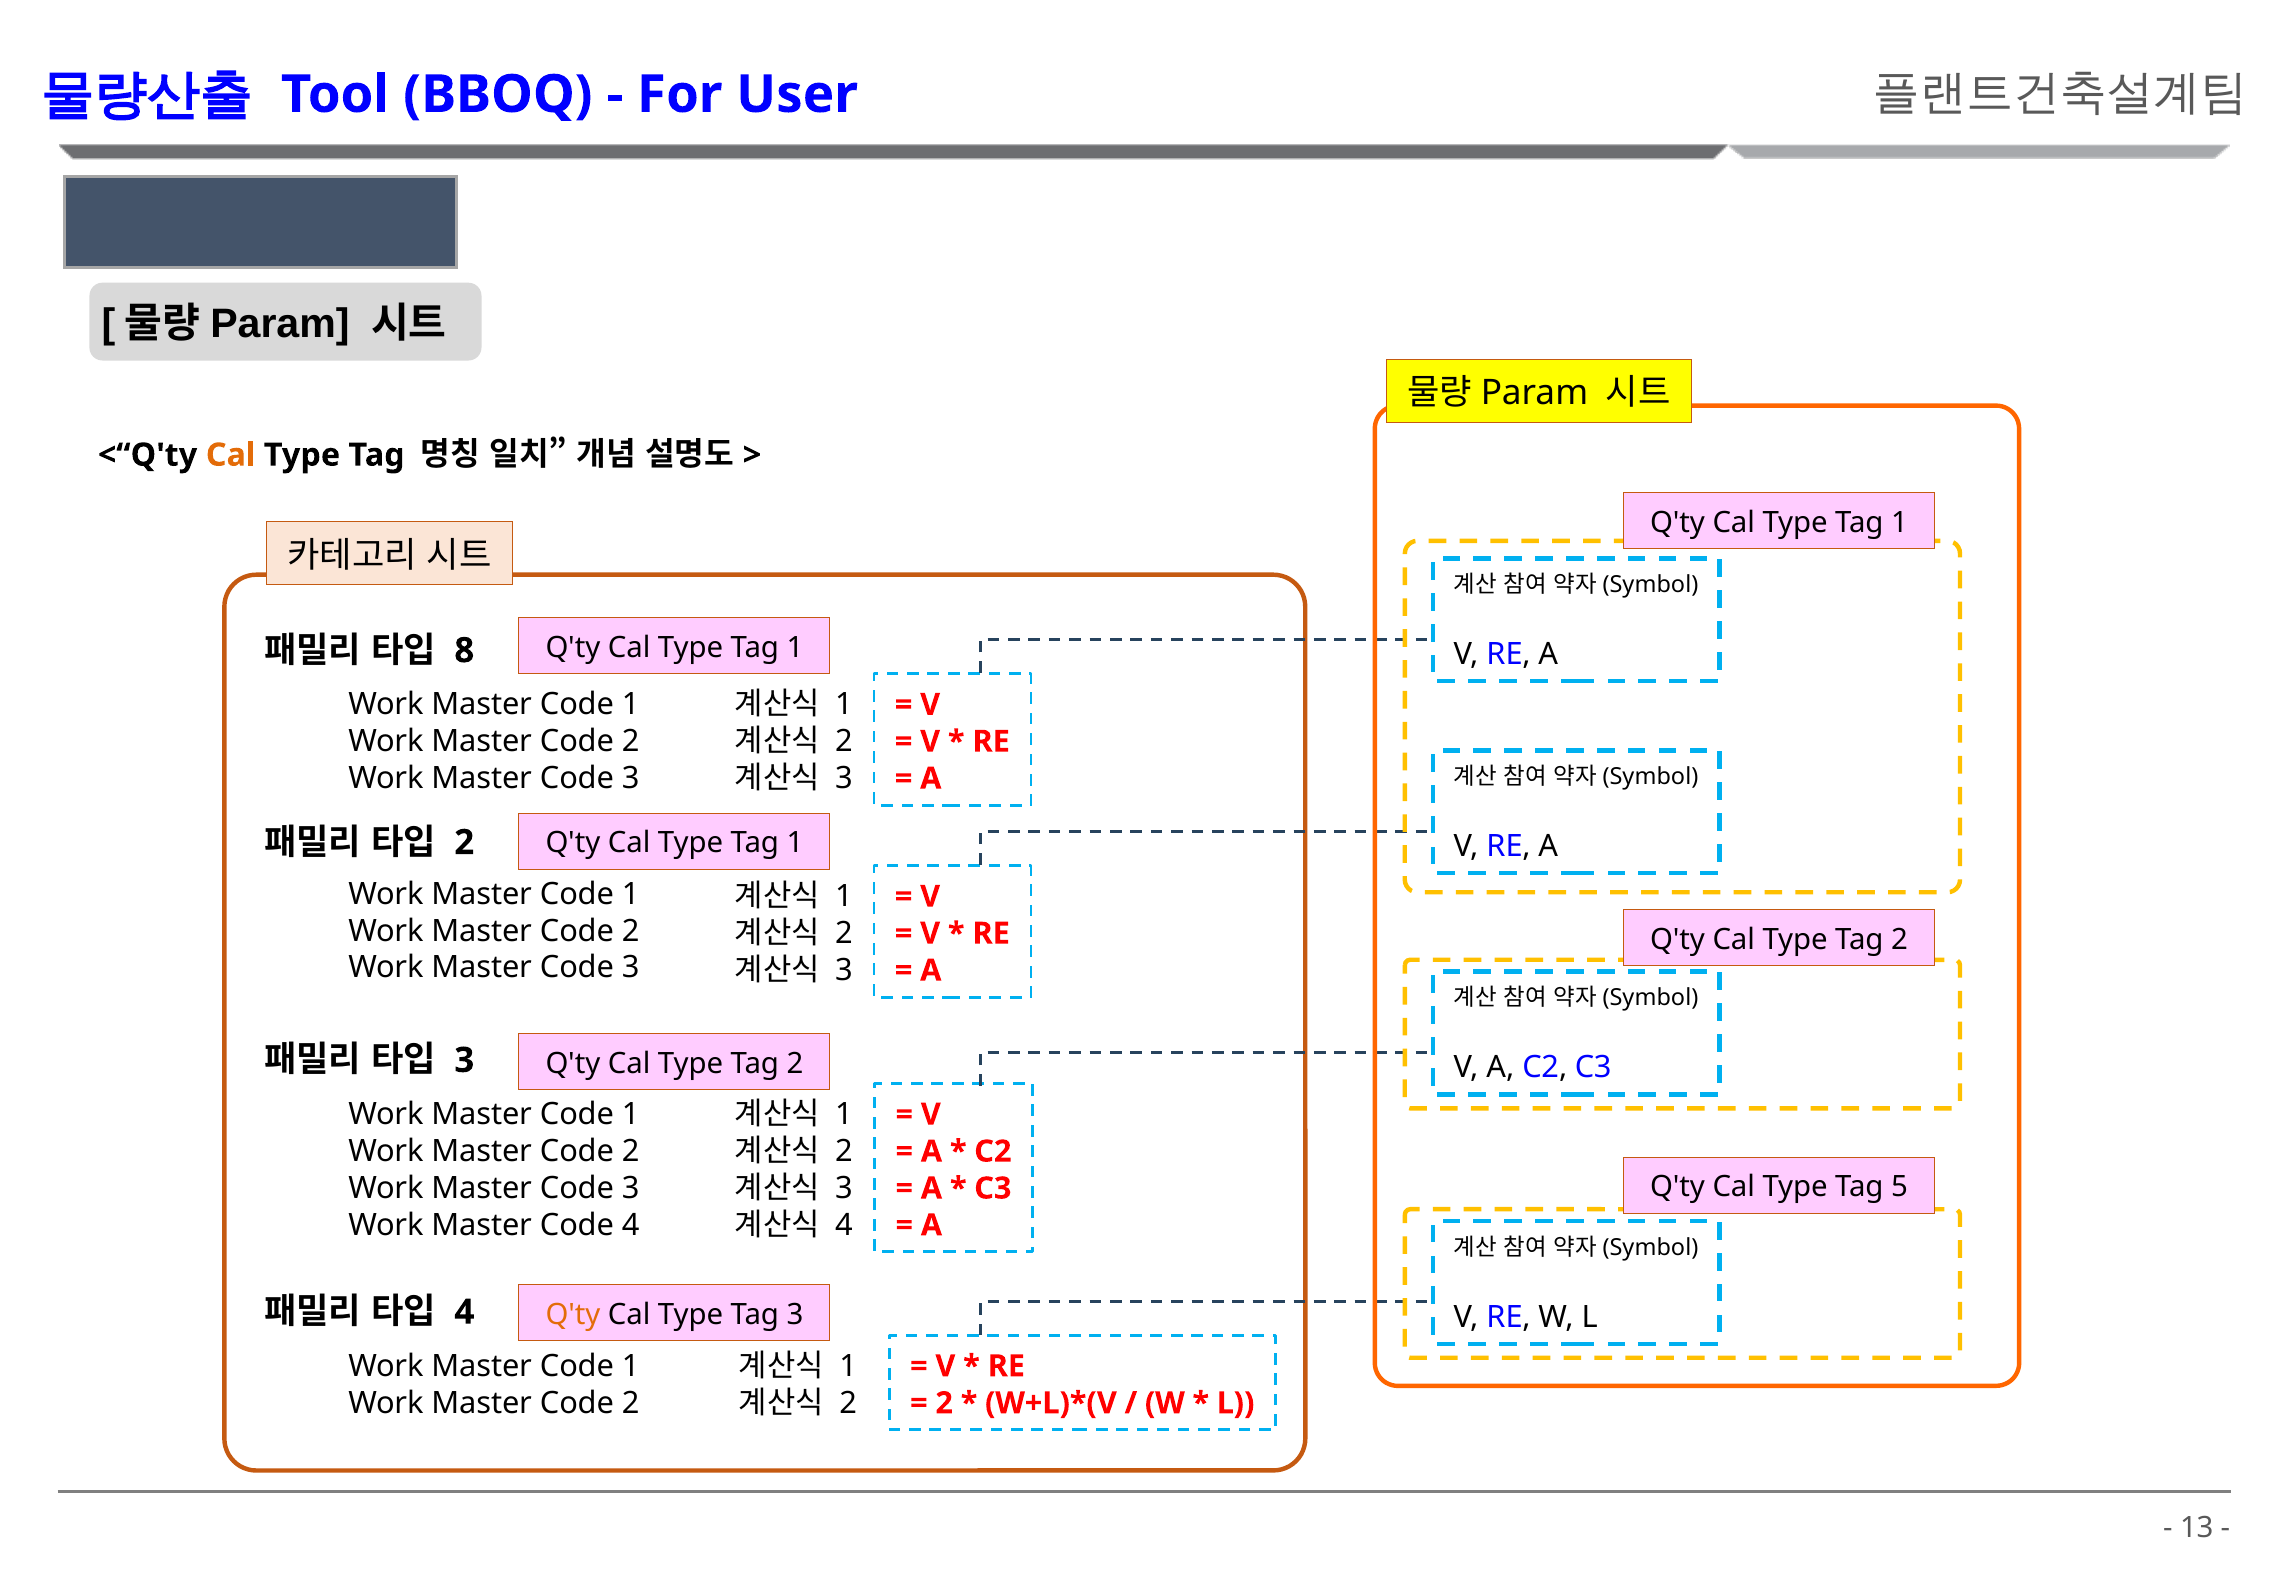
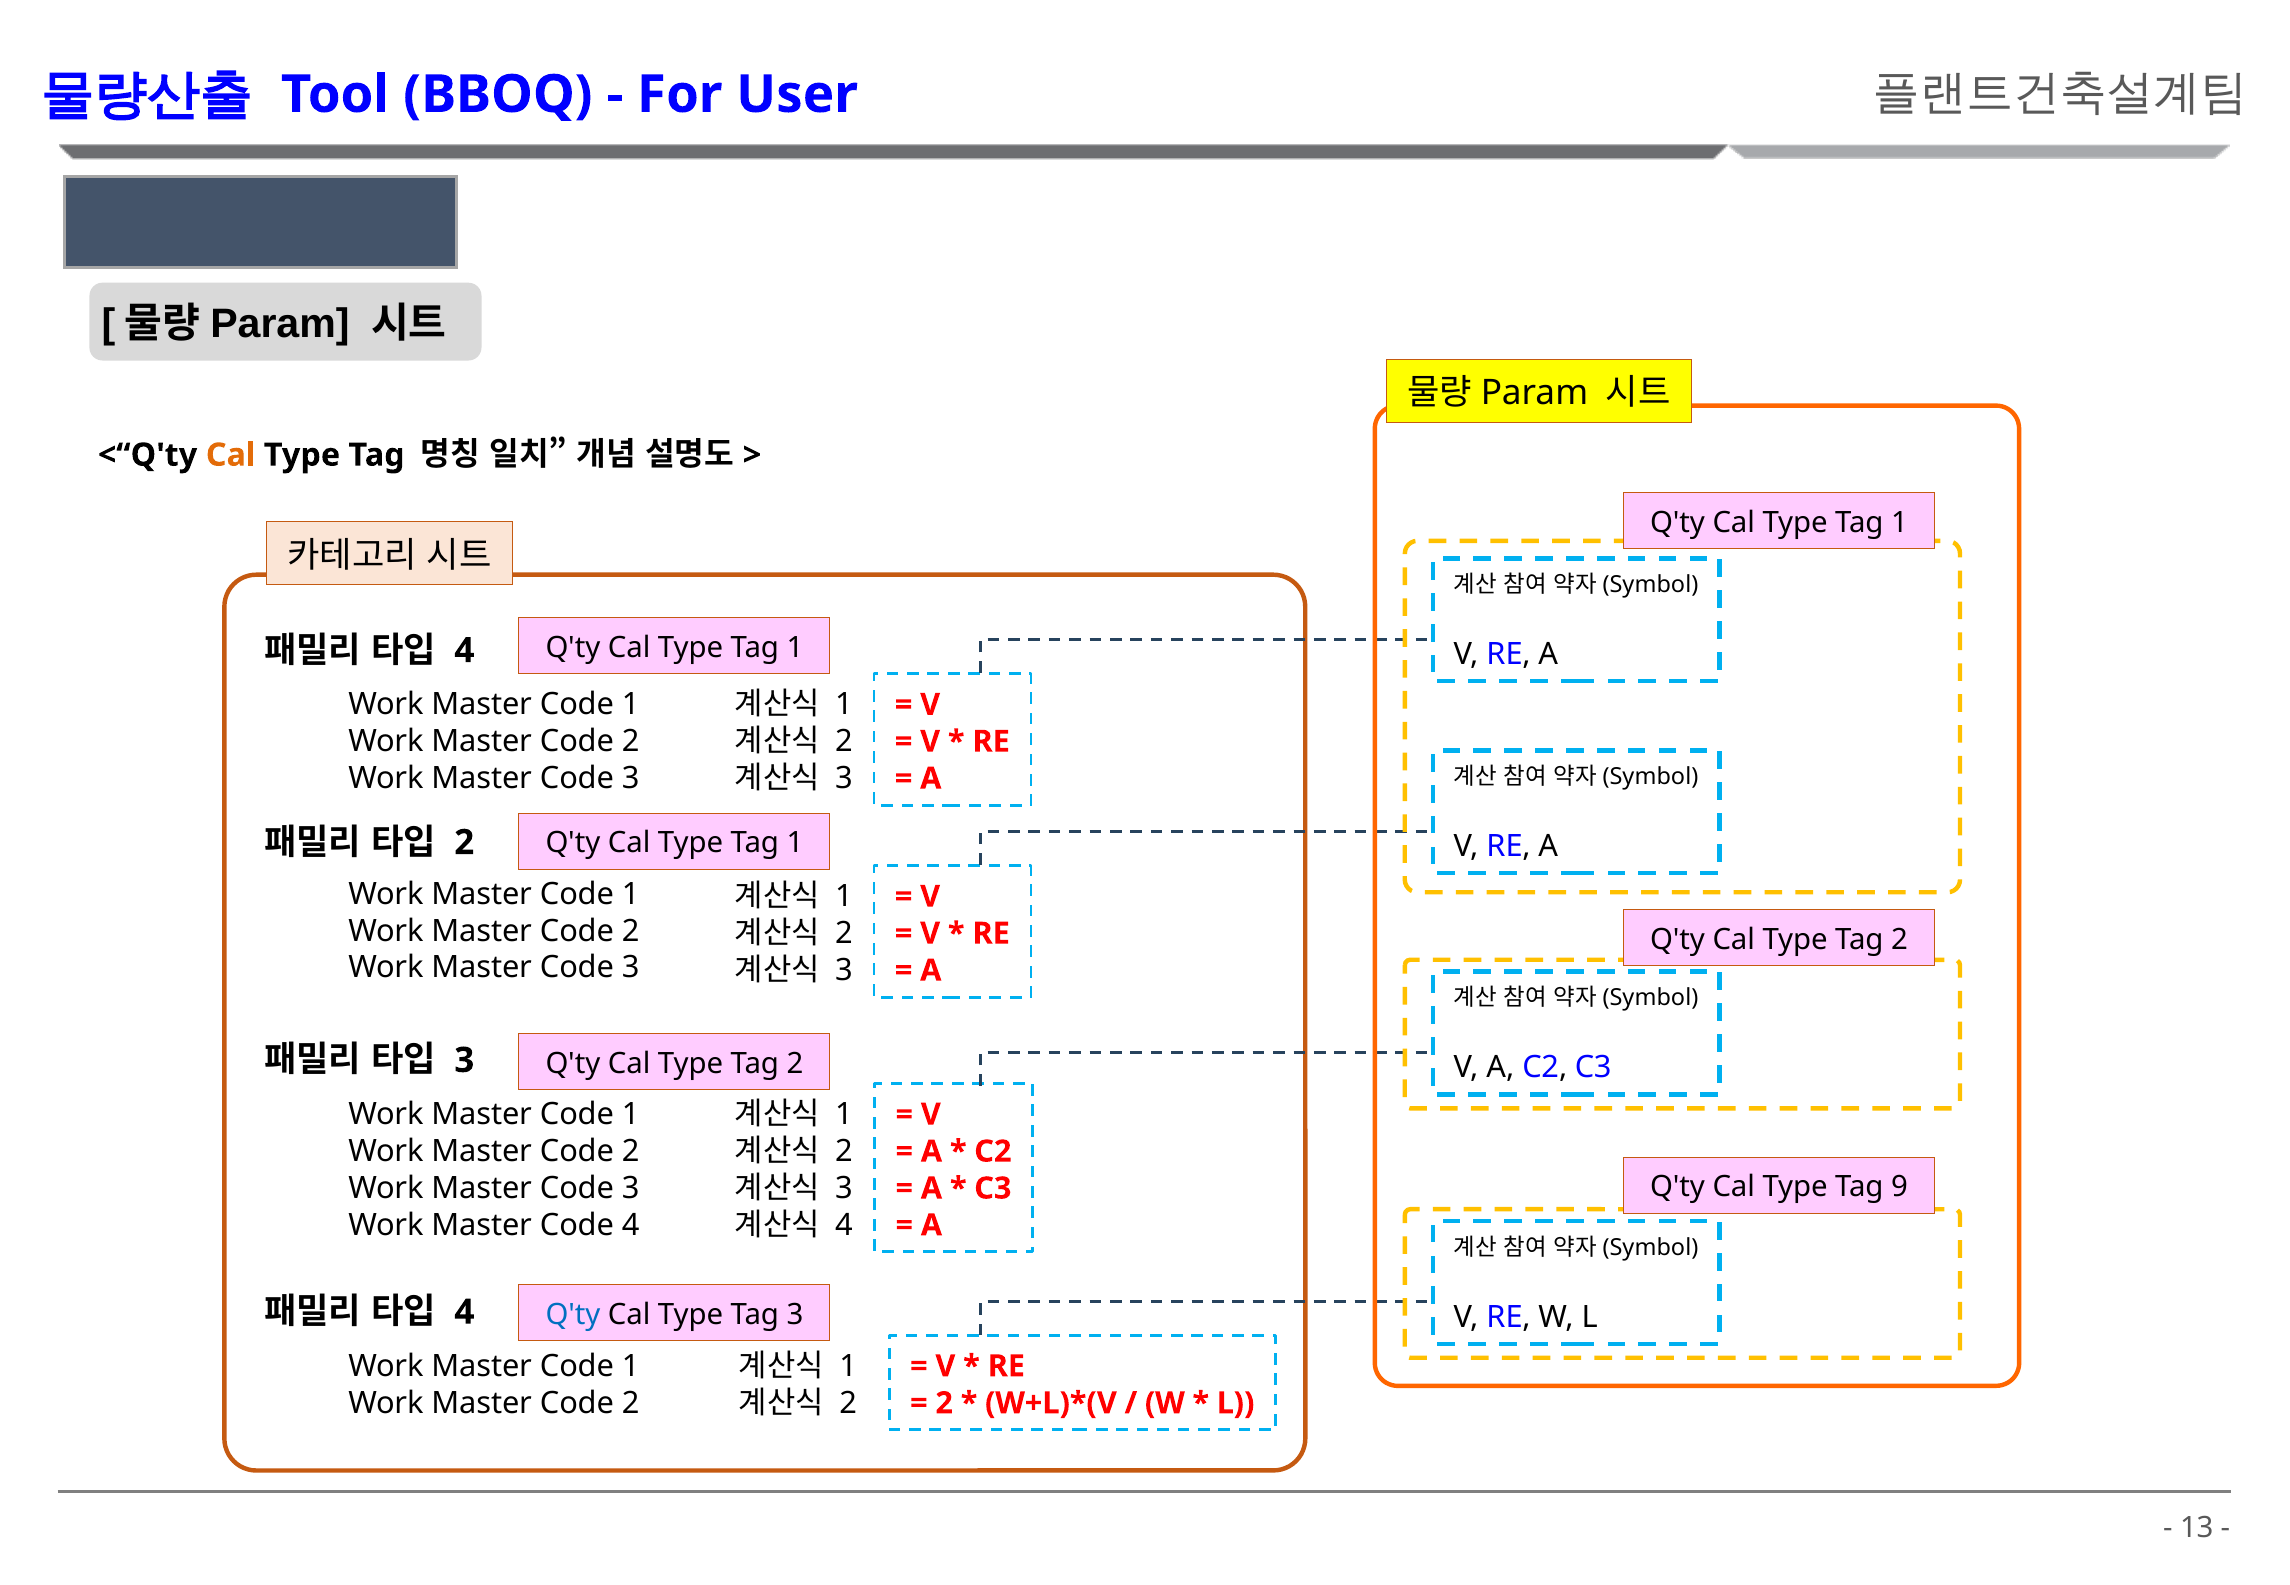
8 at (464, 651): 8 -> 4
5: 5 -> 9
Q'ty at (573, 1315) colour: orange -> blue
